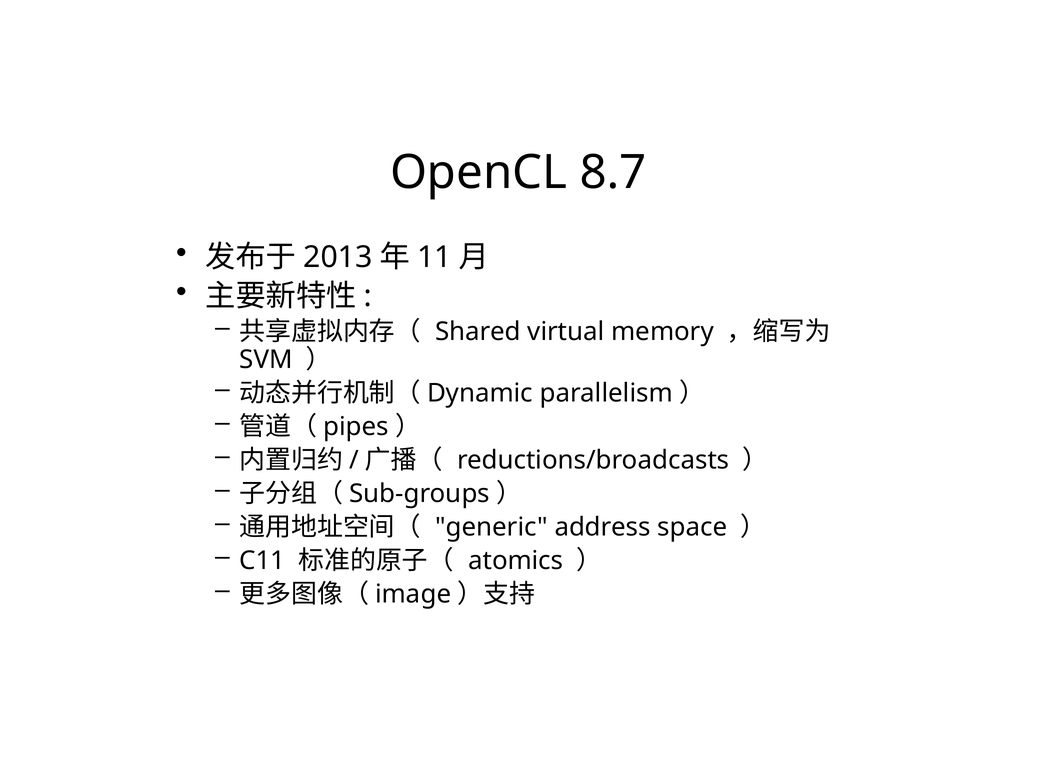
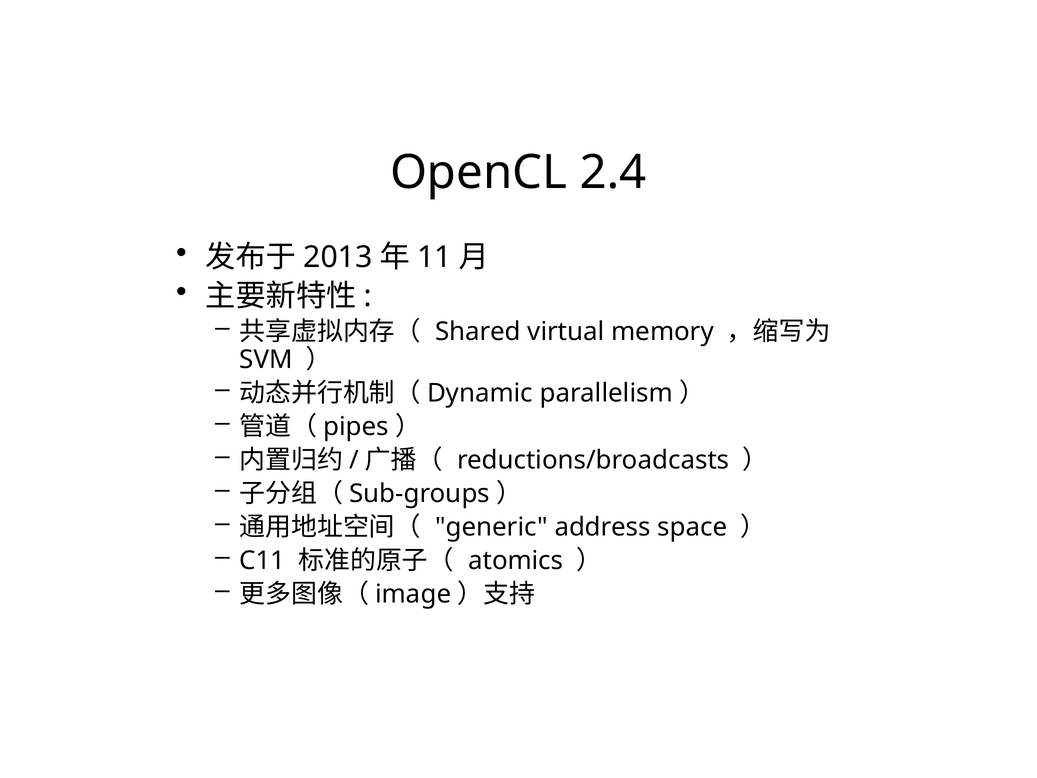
8.7: 8.7 -> 2.4
